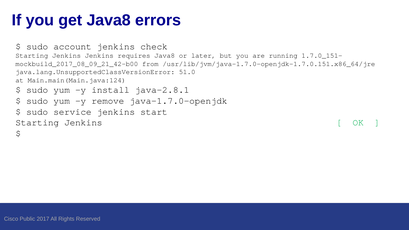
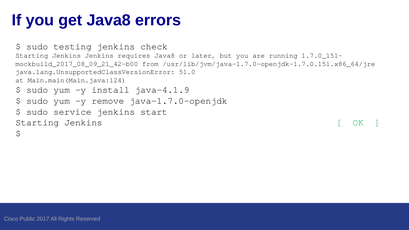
account: account -> testing
java-2.8.1: java-2.8.1 -> java-4.1.9
